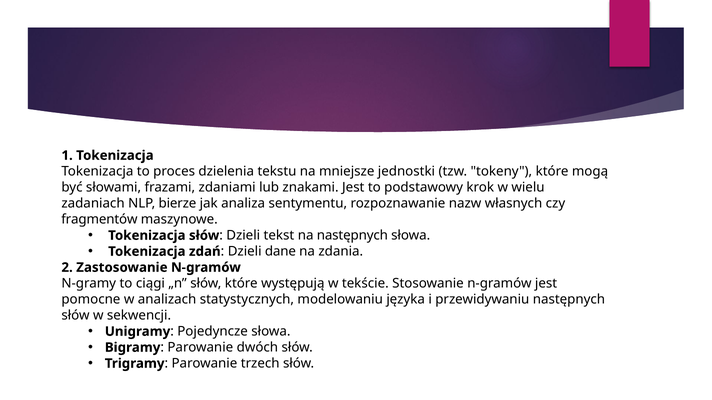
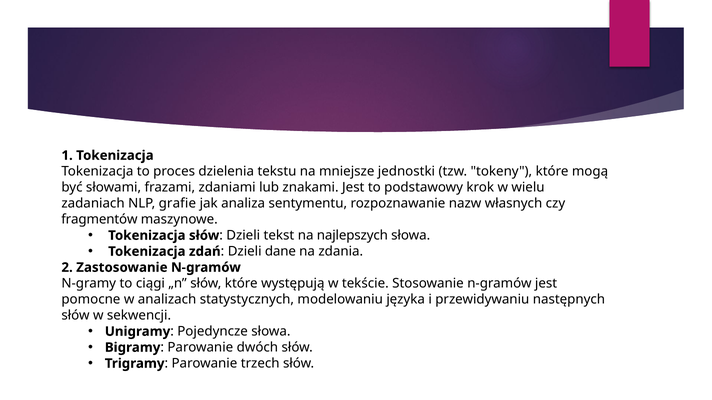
bierze: bierze -> grafie
na następnych: następnych -> najlepszych
